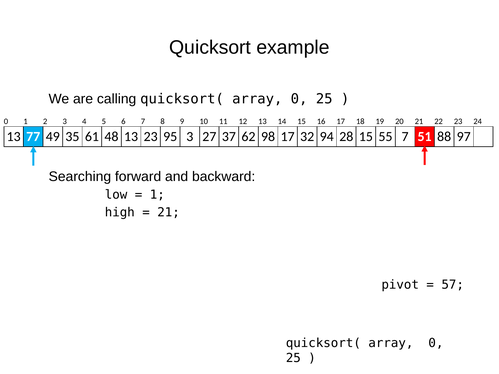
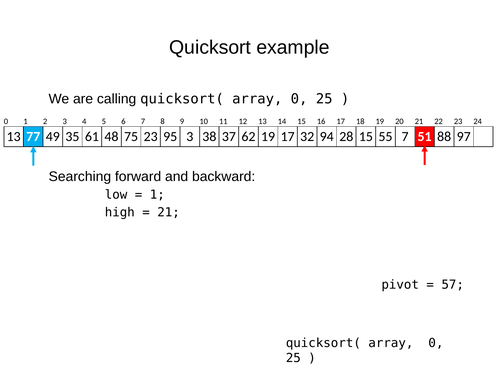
48 13: 13 -> 75
27: 27 -> 38
62 98: 98 -> 19
